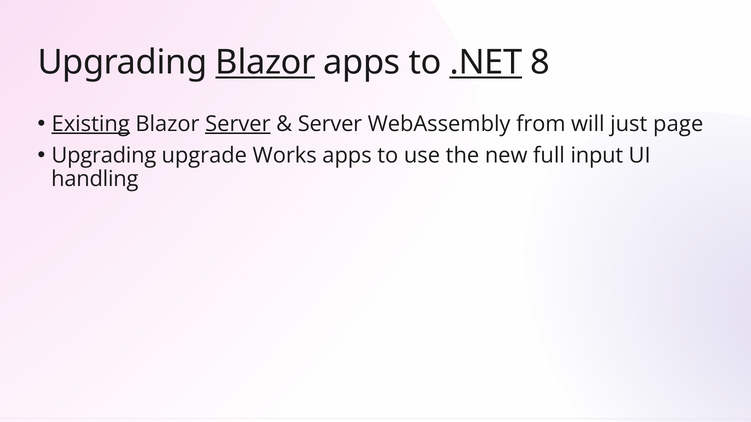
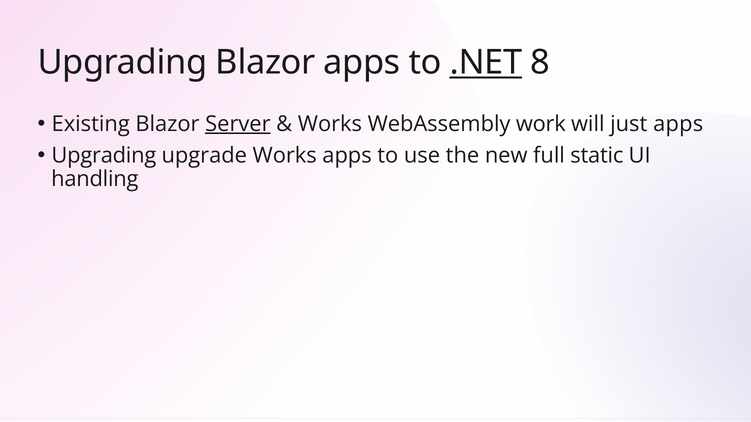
Blazor at (266, 63) underline: present -> none
Existing underline: present -> none
Server at (330, 124): Server -> Works
from: from -> work
just page: page -> apps
input: input -> static
